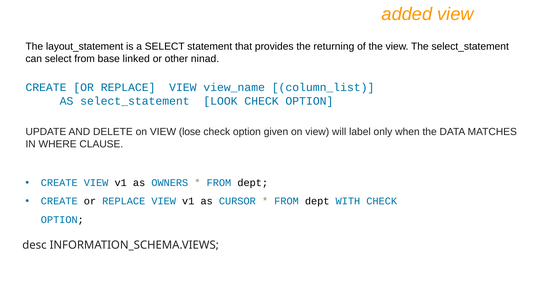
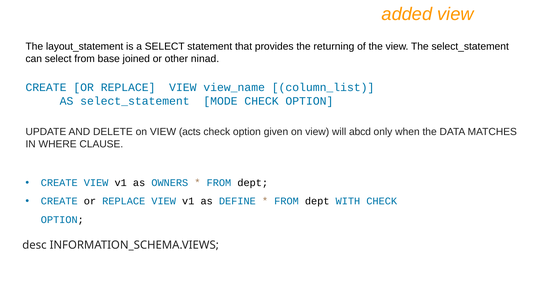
linked: linked -> joined
LOOK: LOOK -> MODE
lose: lose -> acts
label: label -> abcd
CURSOR: CURSOR -> DEFINE
